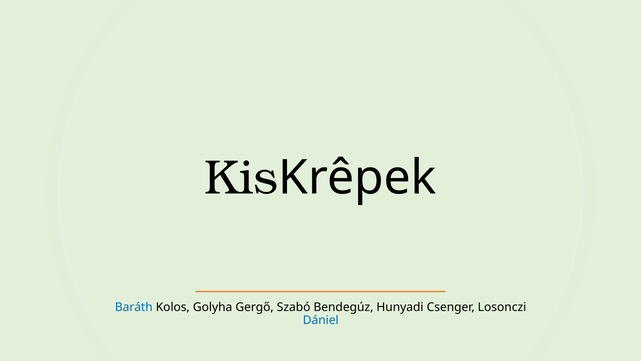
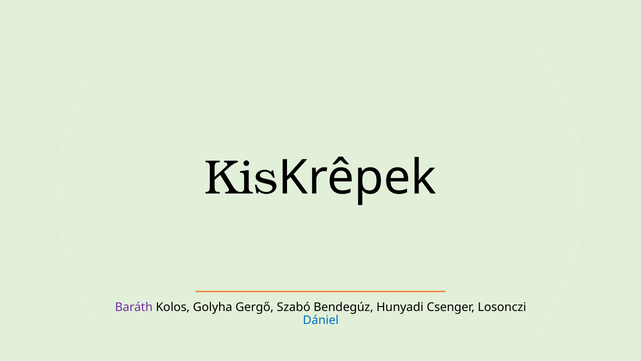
Baráth colour: blue -> purple
